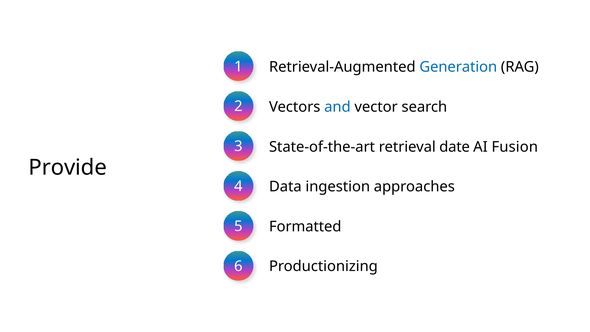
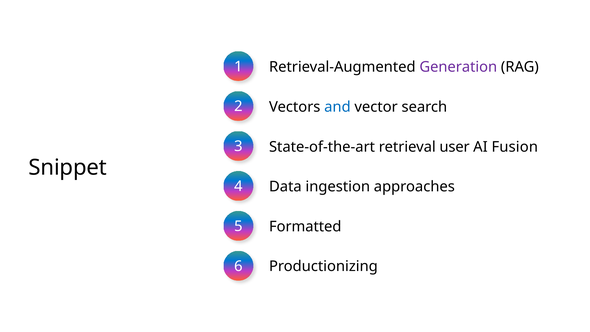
Generation colour: blue -> purple
date: date -> user
Provide: Provide -> Snippet
